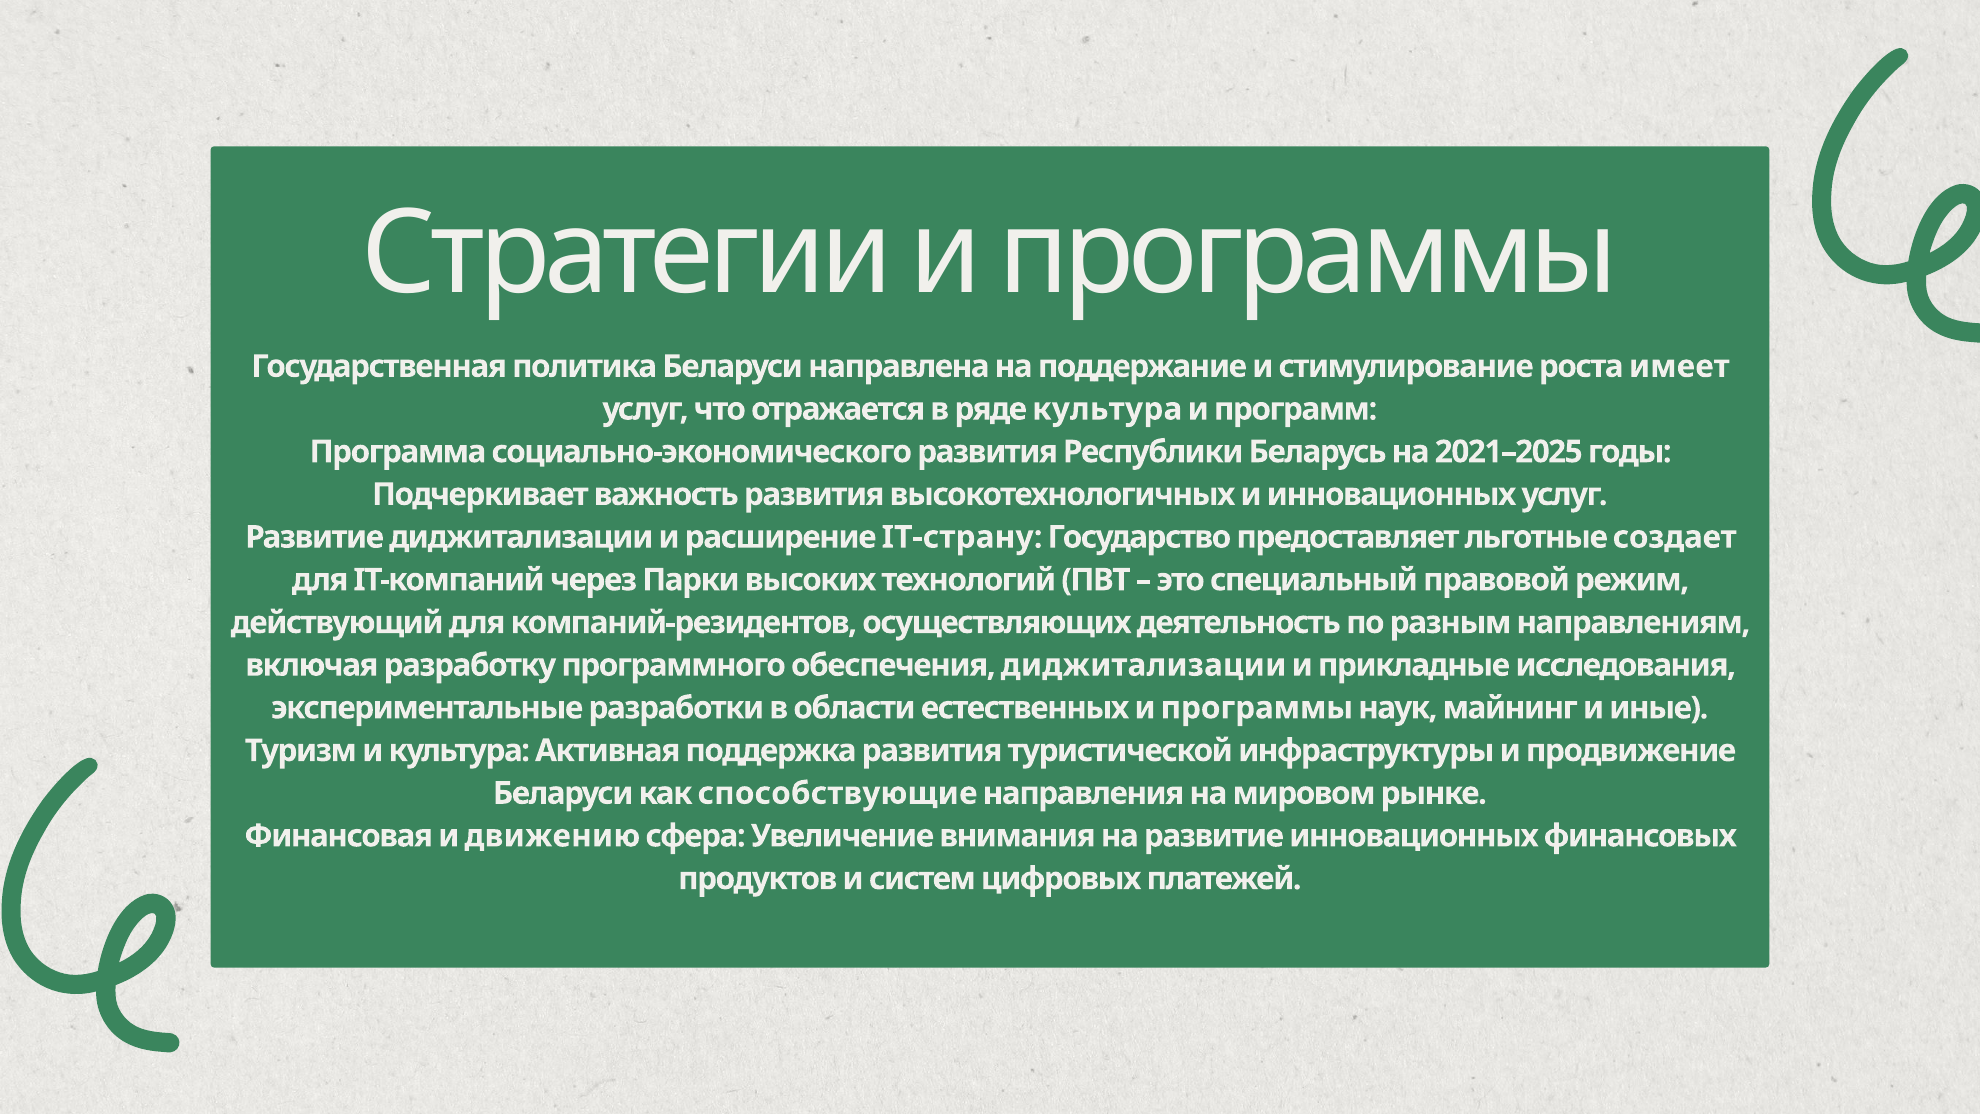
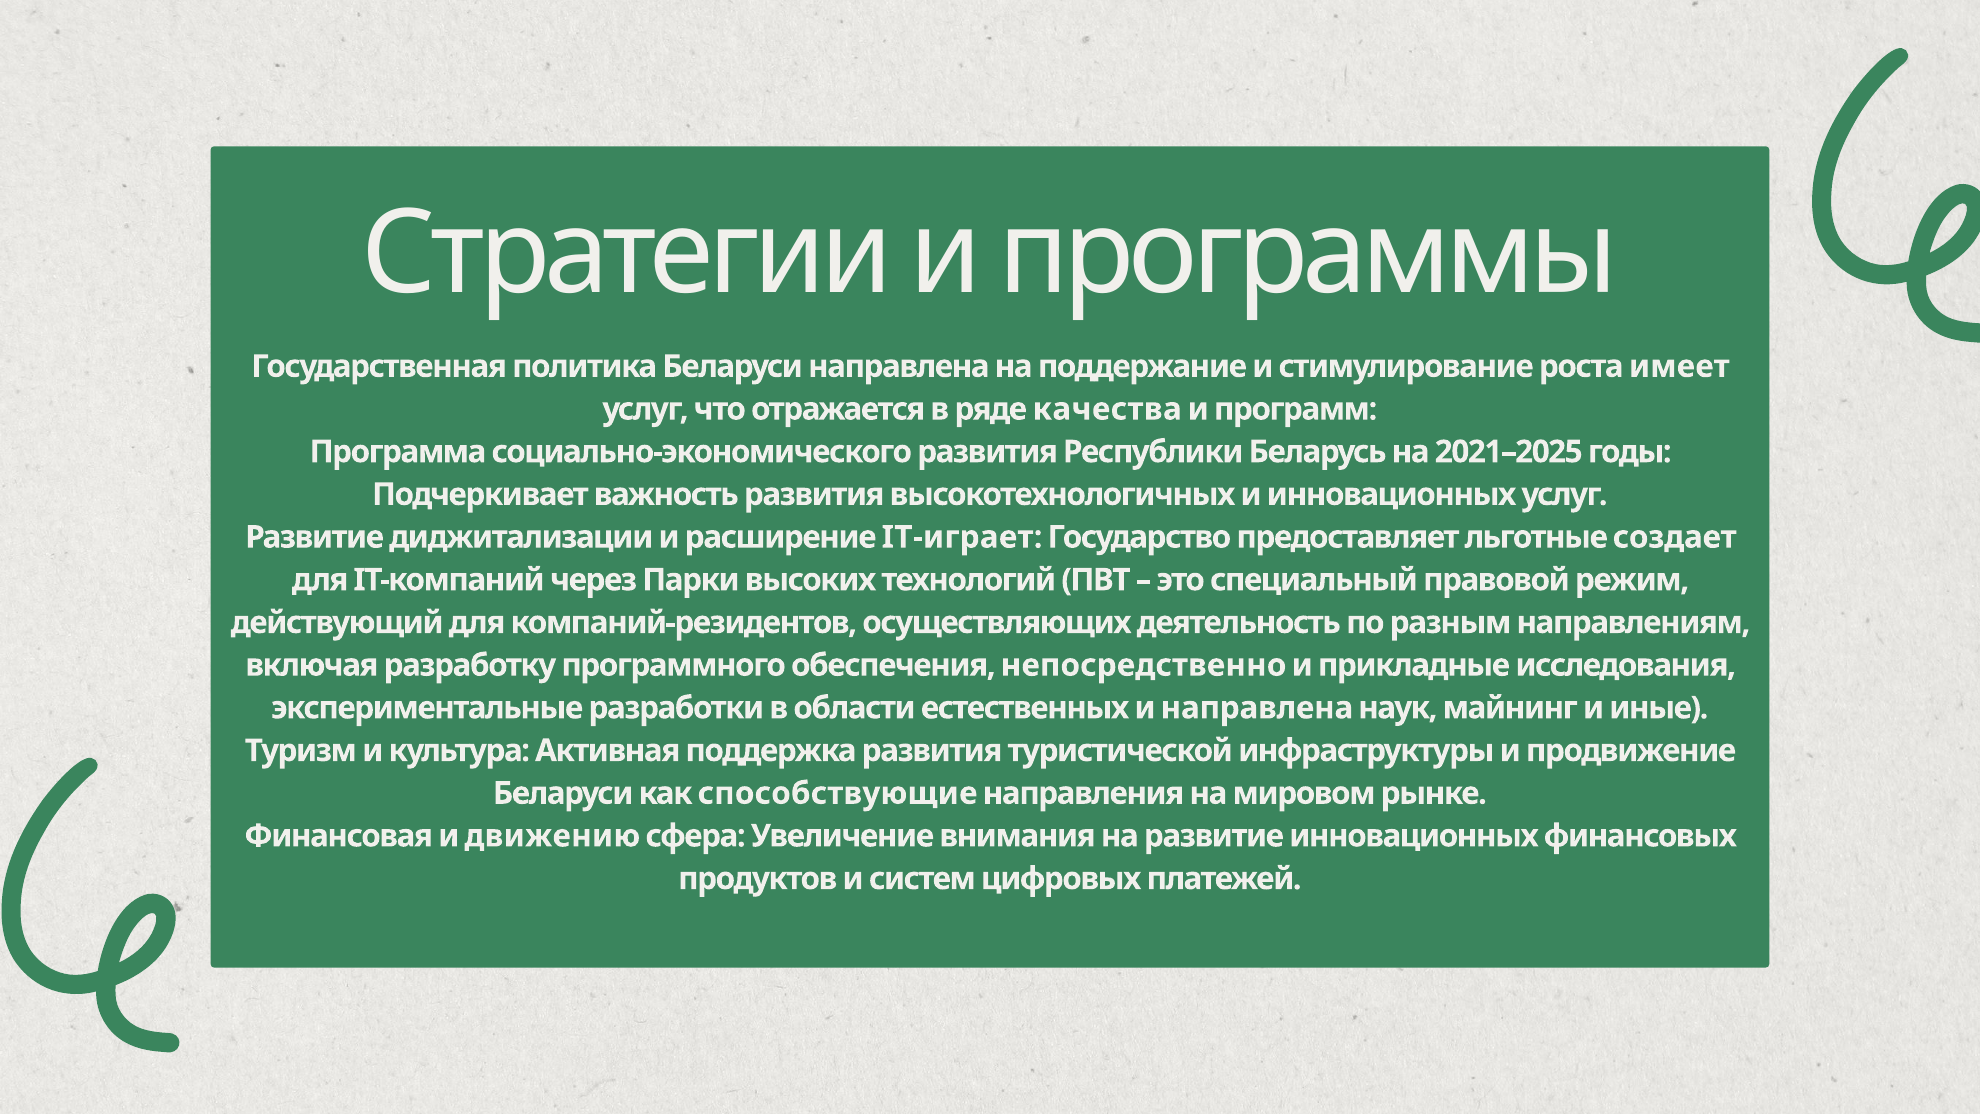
ряде культура: культура -> качества
IT-страну: IT-страну -> IT-играет
обеспечения диджитализации: диджитализации -> непосредственно
и программы: программы -> направлена
